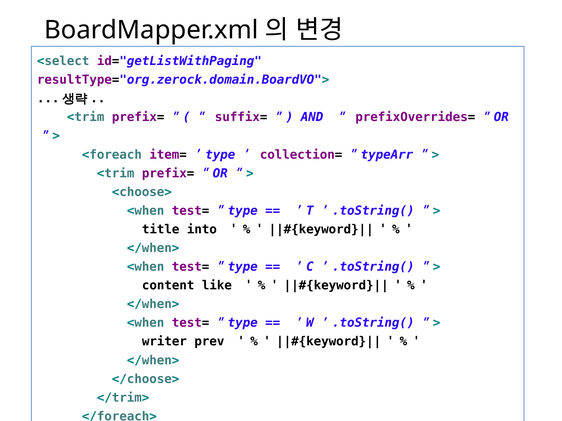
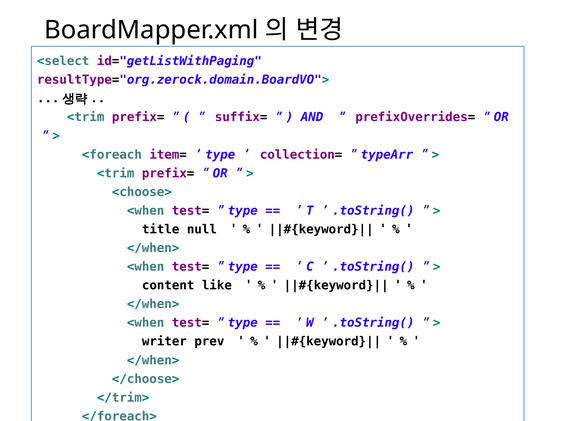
into: into -> null
